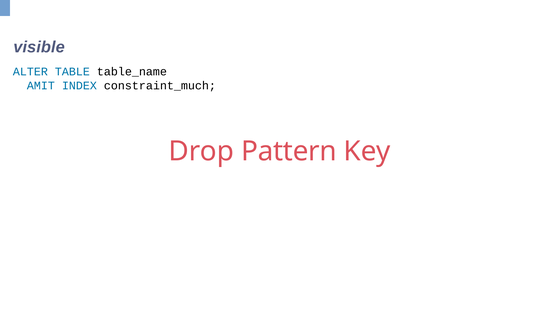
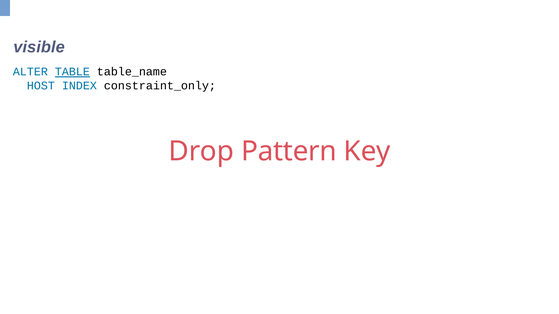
TABLE underline: none -> present
AMIT: AMIT -> HOST
constraint_much: constraint_much -> constraint_only
